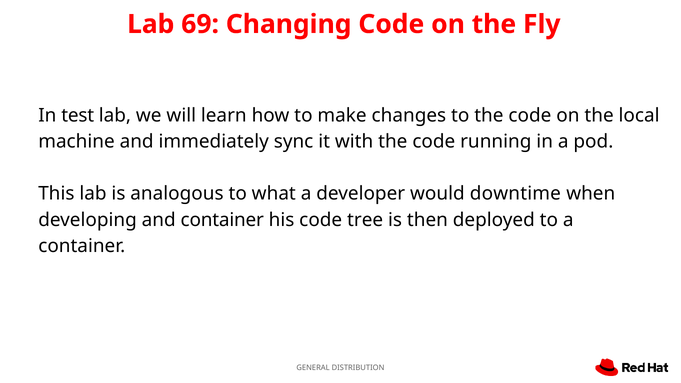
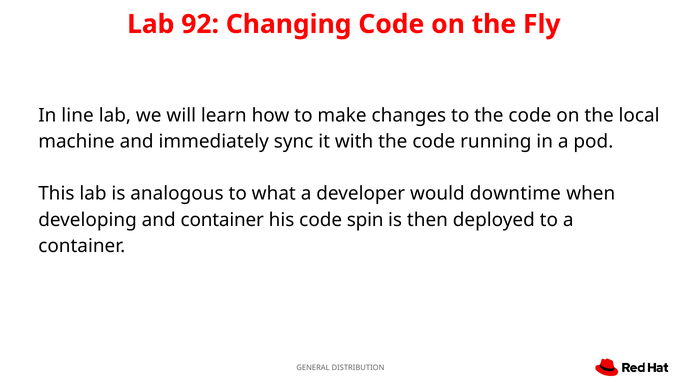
69: 69 -> 92
test: test -> line
tree: tree -> spin
